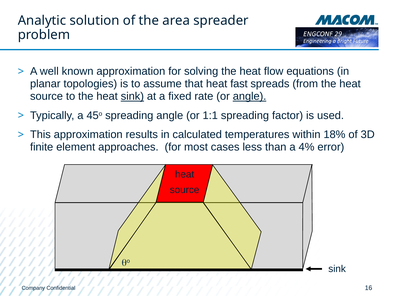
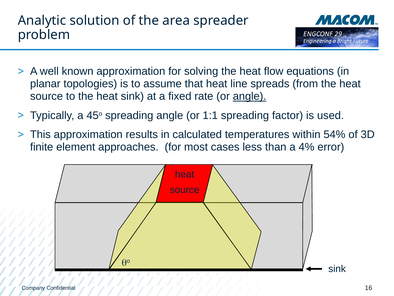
fast: fast -> line
sink at (132, 96) underline: present -> none
18%: 18% -> 54%
